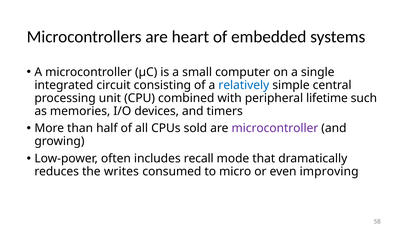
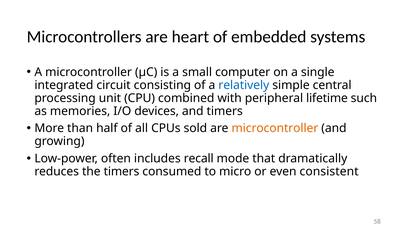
microcontroller at (275, 128) colour: purple -> orange
the writes: writes -> timers
improving: improving -> consistent
